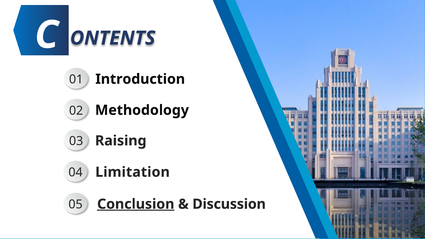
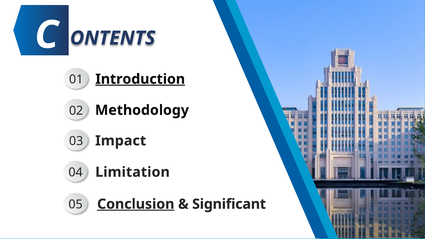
Introduction underline: none -> present
Raising: Raising -> Impact
Discussion: Discussion -> Significant
